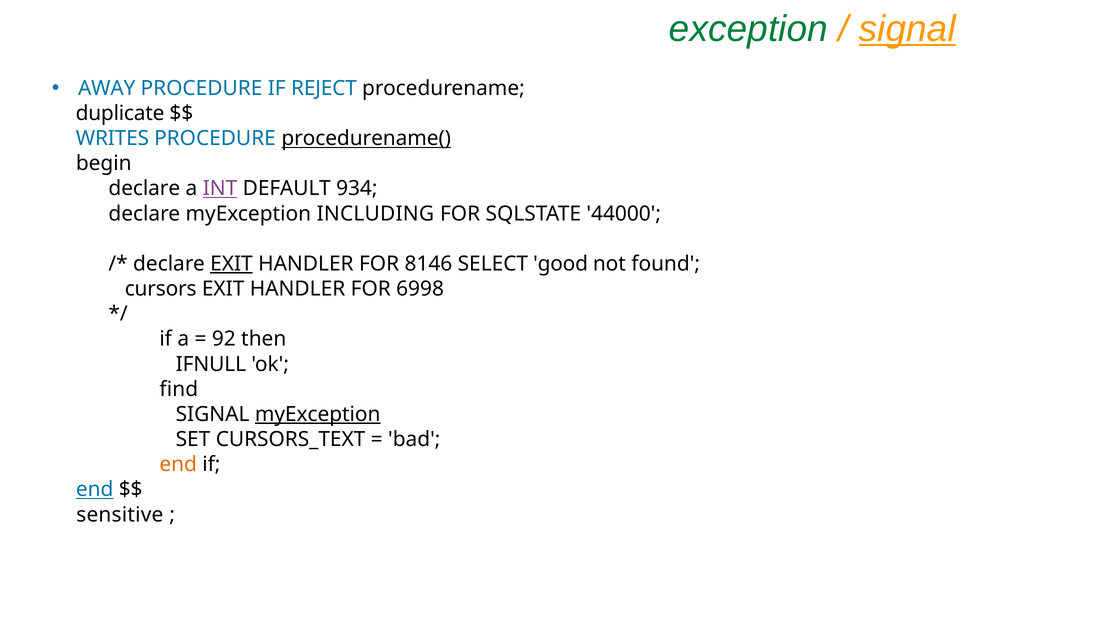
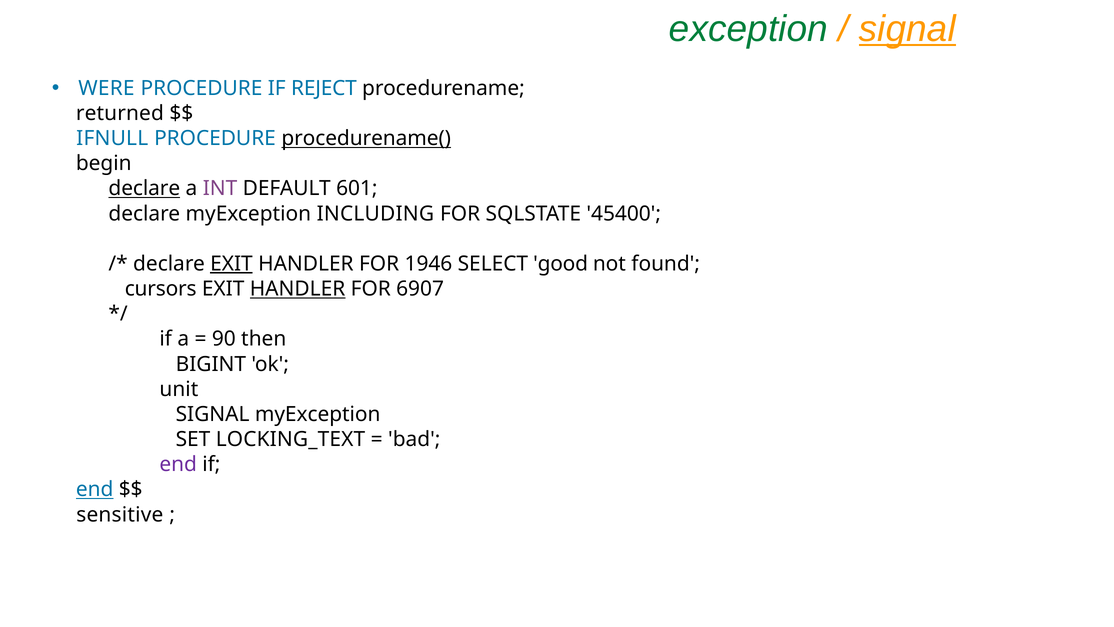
AWAY: AWAY -> WERE
duplicate: duplicate -> returned
WRITES: WRITES -> IFNULL
declare at (144, 188) underline: none -> present
INT underline: present -> none
934: 934 -> 601
44000: 44000 -> 45400
8146: 8146 -> 1946
HANDLER at (298, 289) underline: none -> present
6998: 6998 -> 6907
92: 92 -> 90
IFNULL: IFNULL -> BIGINT
find: find -> unit
myException at (318, 414) underline: present -> none
CURSORS_TEXT: CURSORS_TEXT -> LOCKING_TEXT
end at (178, 464) colour: orange -> purple
